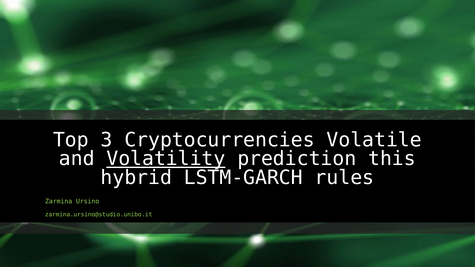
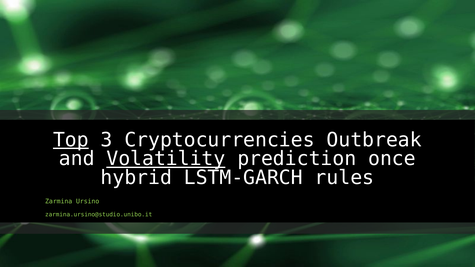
Top underline: none -> present
Volatile: Volatile -> Outbreak
this: this -> once
